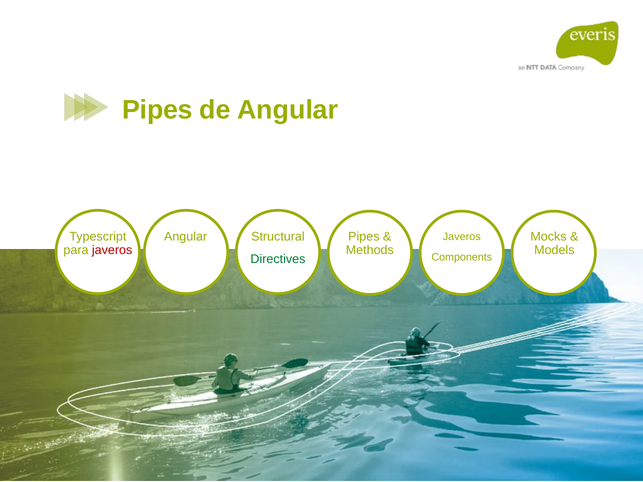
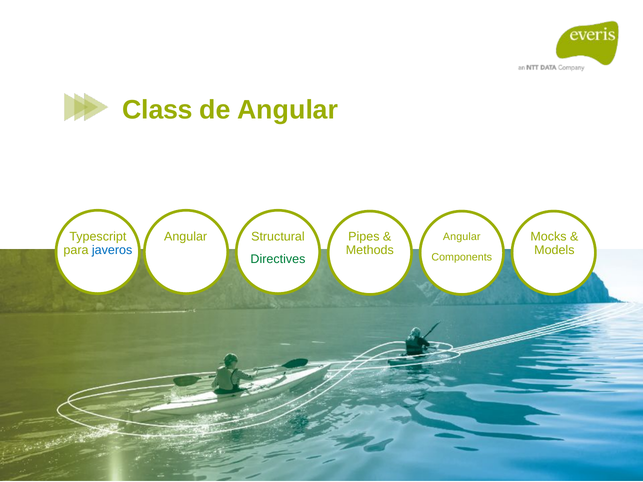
Pipes at (157, 110): Pipes -> Class
Javeros at (462, 237): Javeros -> Angular
javeros at (112, 250) colour: red -> blue
